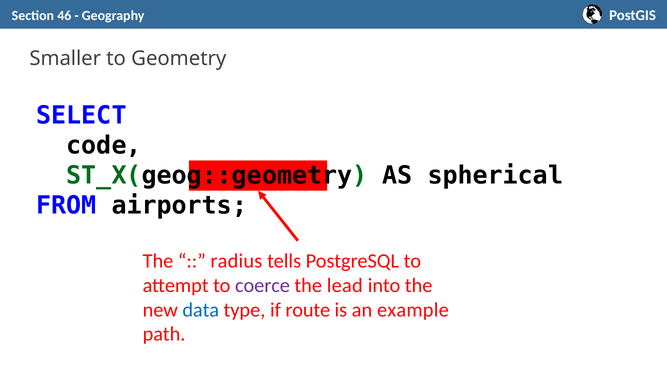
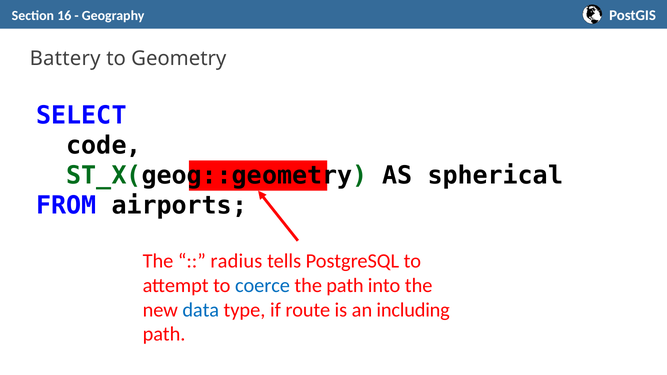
46: 46 -> 16
Smaller: Smaller -> Battery
coerce colour: purple -> blue
the lead: lead -> path
example: example -> including
